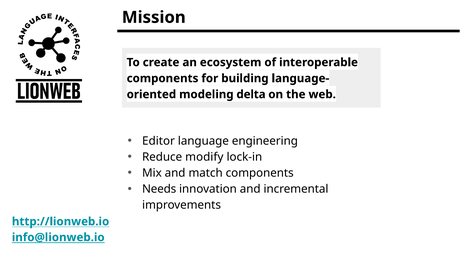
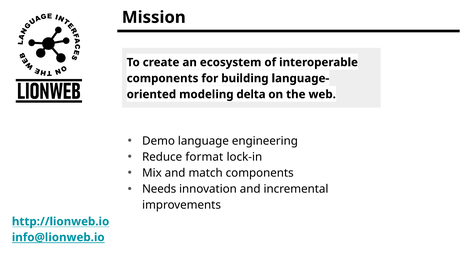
Editor: Editor -> Demo
modify: modify -> format
